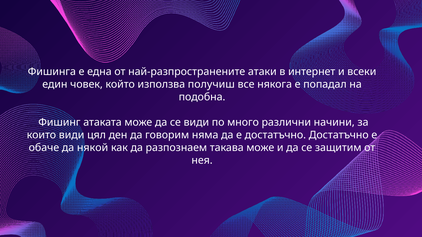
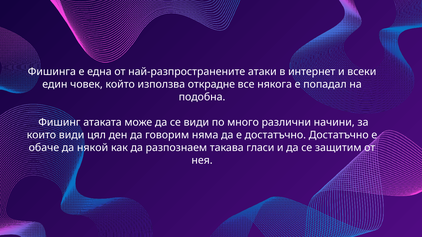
получиш: получиш -> открадне
такава може: може -> гласи
